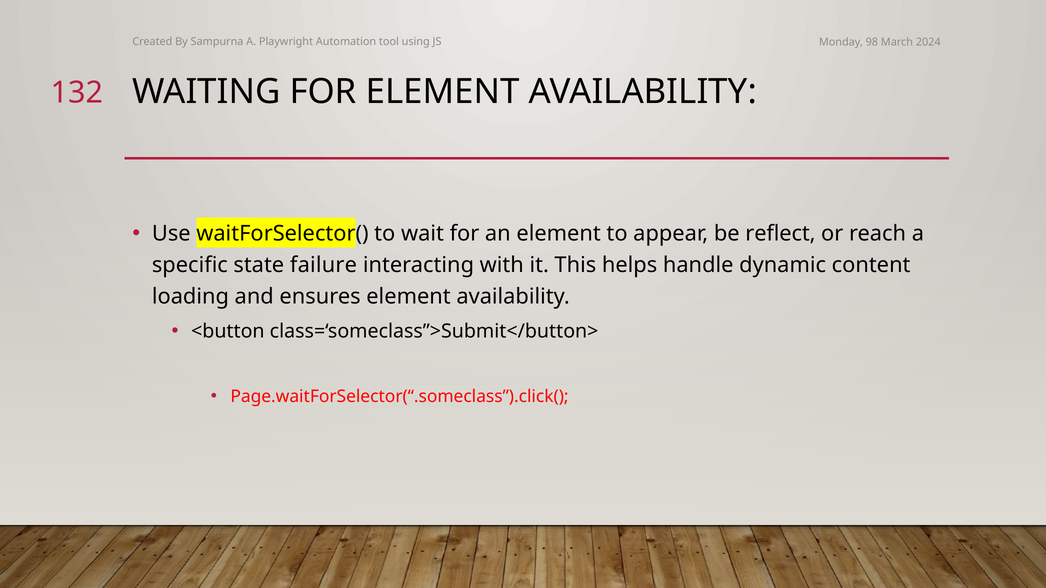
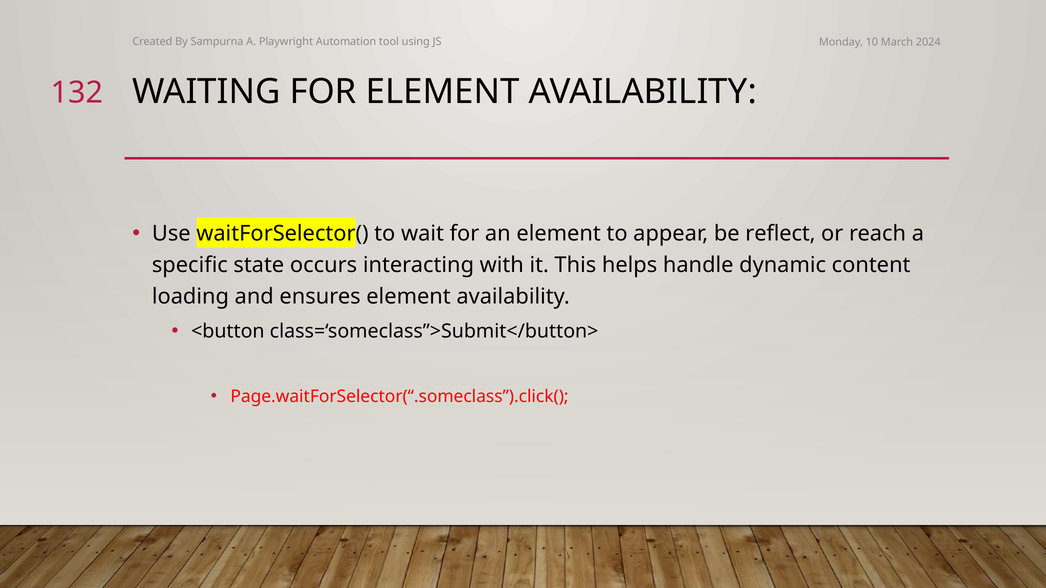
98: 98 -> 10
failure: failure -> occurs
